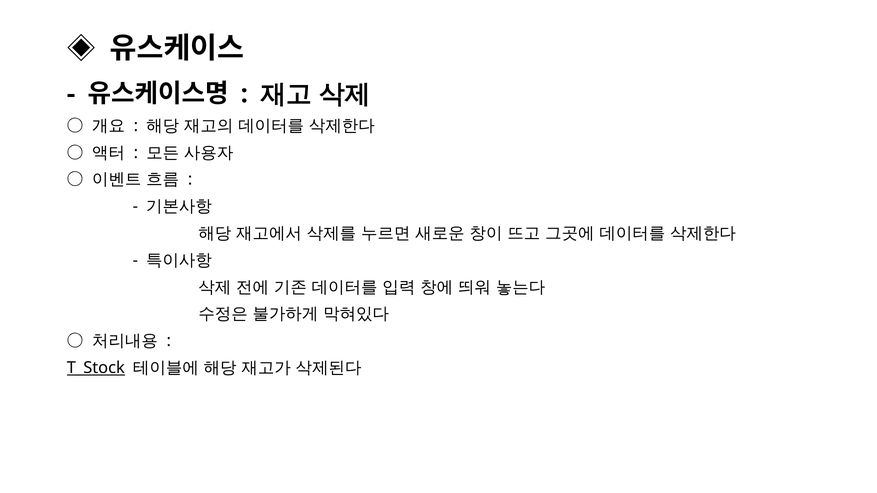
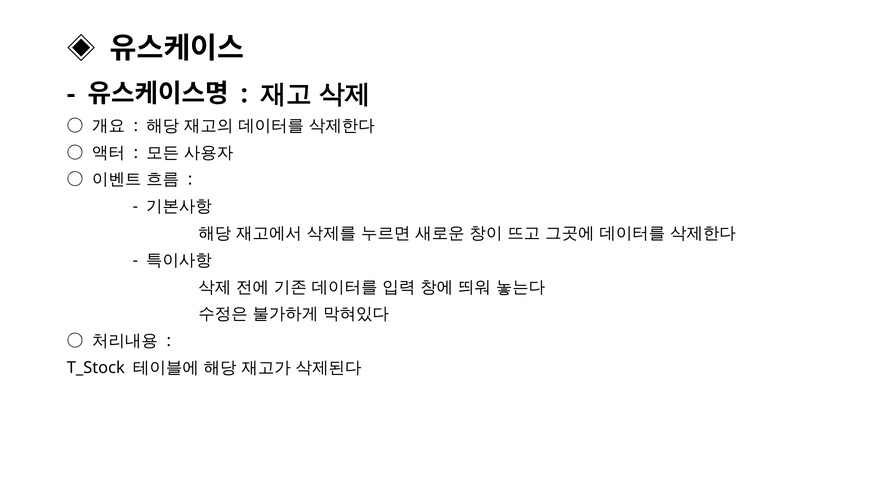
T_Stock underline: present -> none
